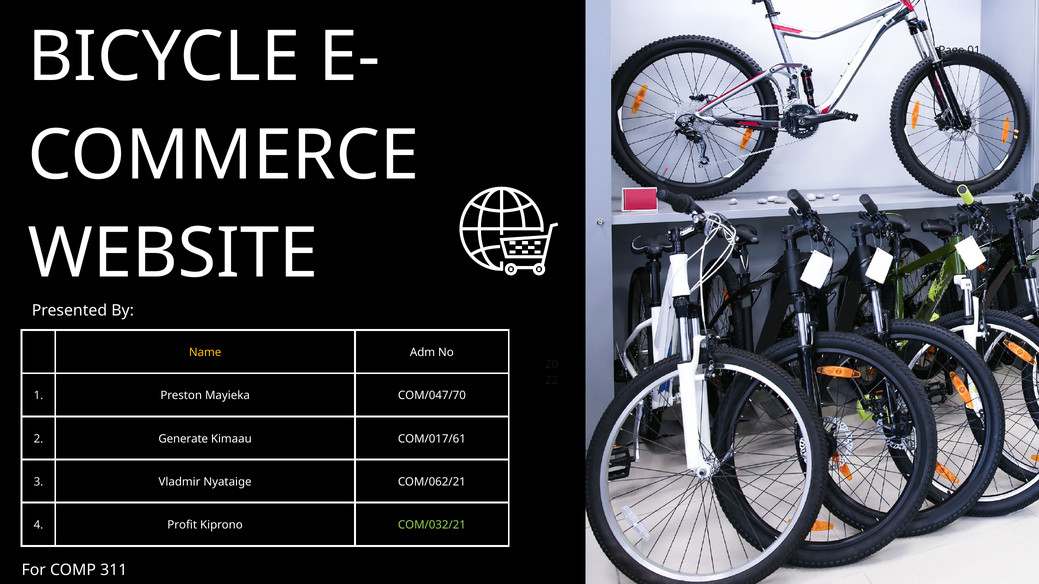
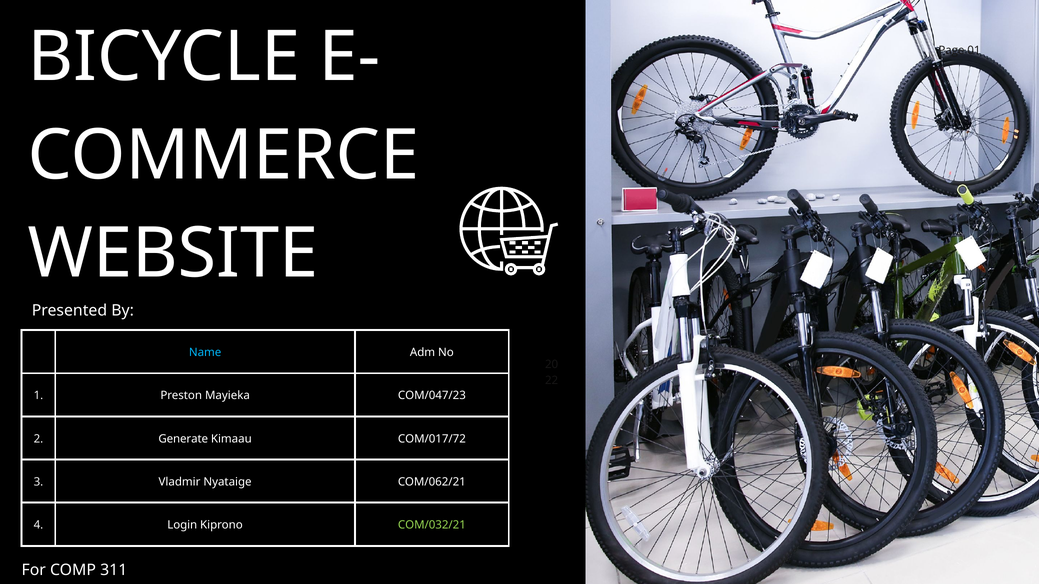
Name colour: yellow -> light blue
COM/047/70: COM/047/70 -> COM/047/23
COM/017/61: COM/017/61 -> COM/017/72
Profit: Profit -> Login
